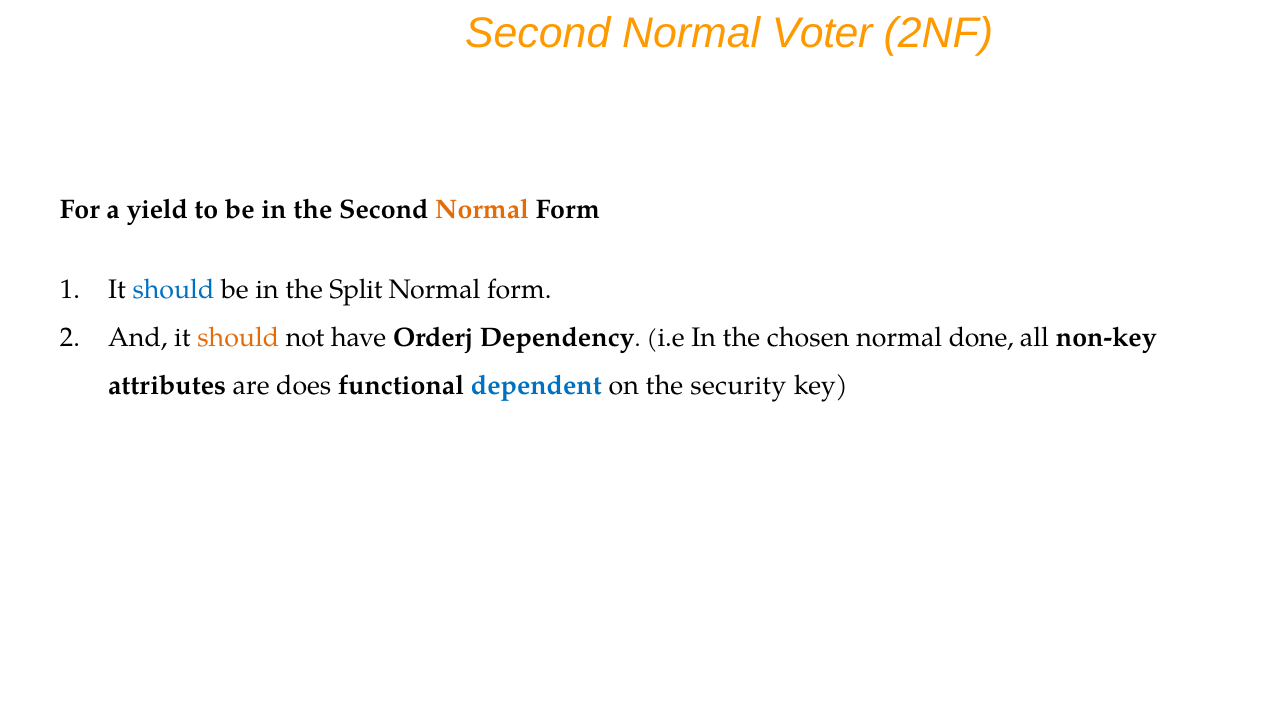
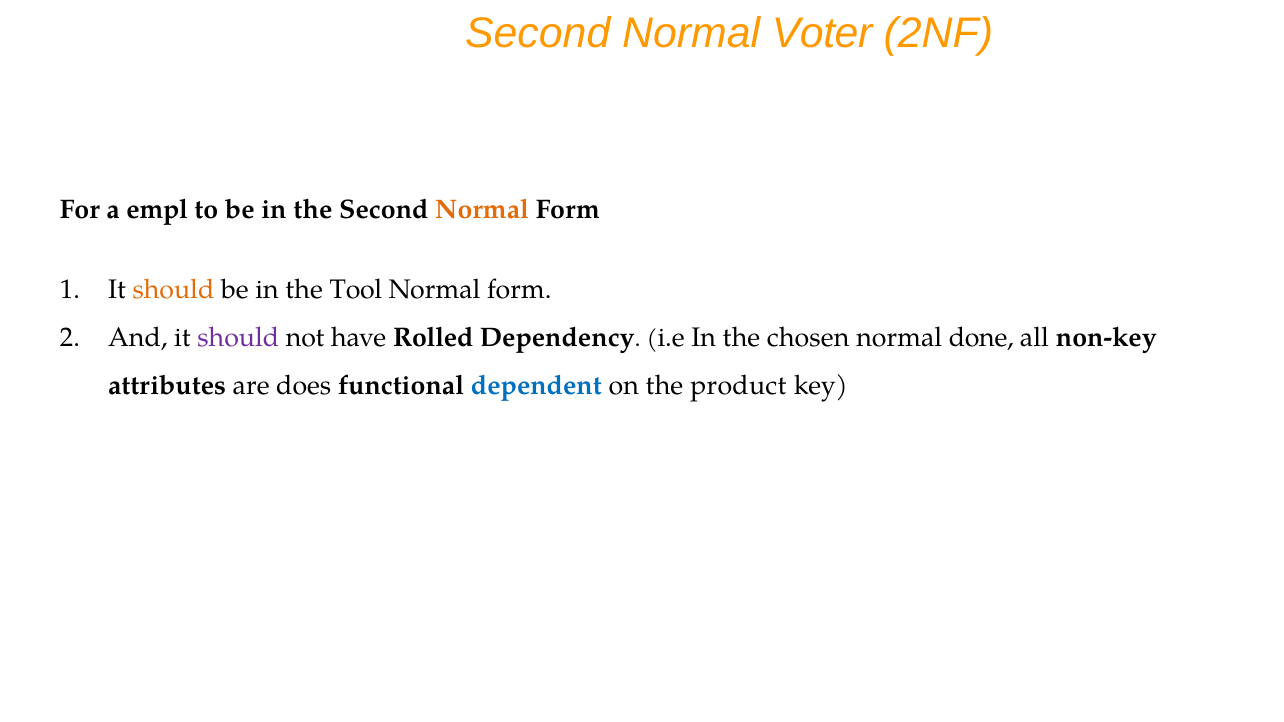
yield: yield -> empl
should at (173, 290) colour: blue -> orange
Split: Split -> Tool
should at (238, 338) colour: orange -> purple
Orderj: Orderj -> Rolled
security: security -> product
